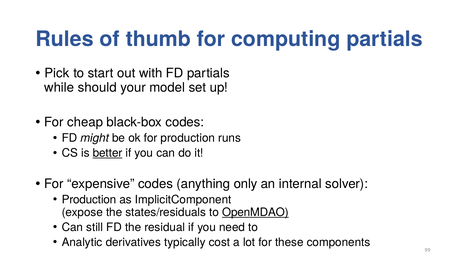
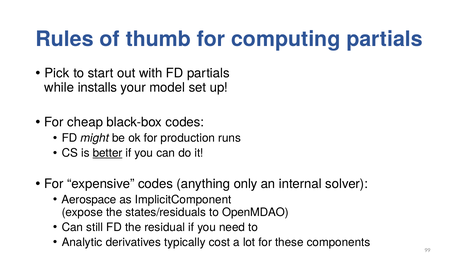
should: should -> installs
Production at (89, 200): Production -> Aerospace
OpenMDAO underline: present -> none
